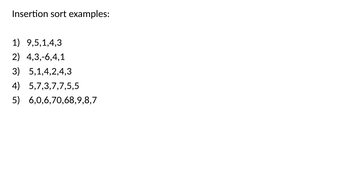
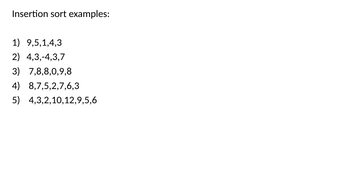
4,3,-6,4,1: 4,3,-6,4,1 -> 4,3,-4,3,7
5,1,4,2,4,3: 5,1,4,2,4,3 -> 7,8,8,0,9,8
5,7,3,7,7,5,5: 5,7,3,7,7,5,5 -> 8,7,5,2,7,6,3
6,0,6,70,68,9,8,7: 6,0,6,70,68,9,8,7 -> 4,3,2,10,12,9,5,6
